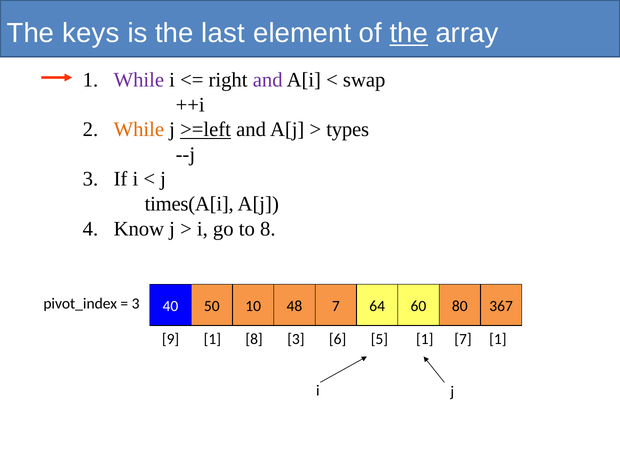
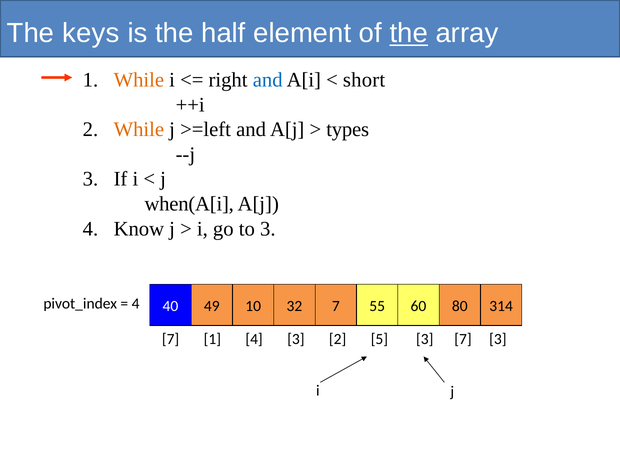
last: last -> half
While at (139, 80) colour: purple -> orange
and at (268, 80) colour: purple -> blue
swap: swap -> short
>=left underline: present -> none
times(A[i: times(A[i -> when(A[i
to 8: 8 -> 3
3 at (136, 304): 3 -> 4
50: 50 -> 49
48: 48 -> 32
64: 64 -> 55
367: 367 -> 314
9 at (171, 339): 9 -> 7
1 8: 8 -> 4
3 6: 6 -> 2
5 1: 1 -> 3
7 1: 1 -> 3
